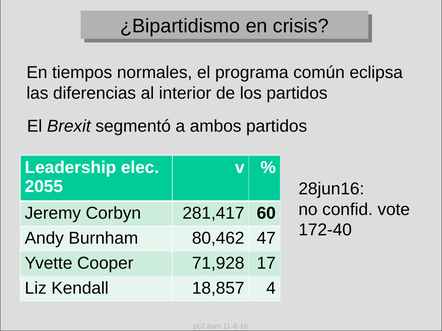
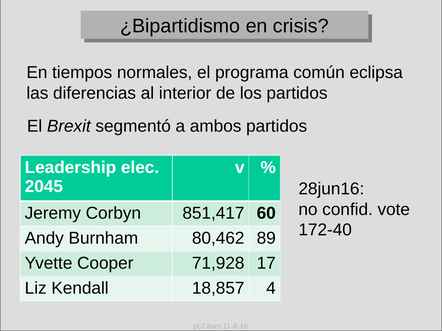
2055: 2055 -> 2045
281,417: 281,417 -> 851,417
47: 47 -> 89
